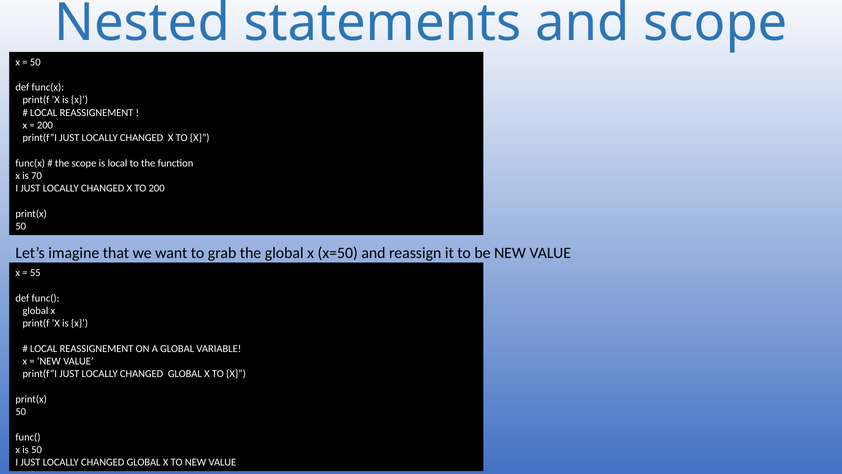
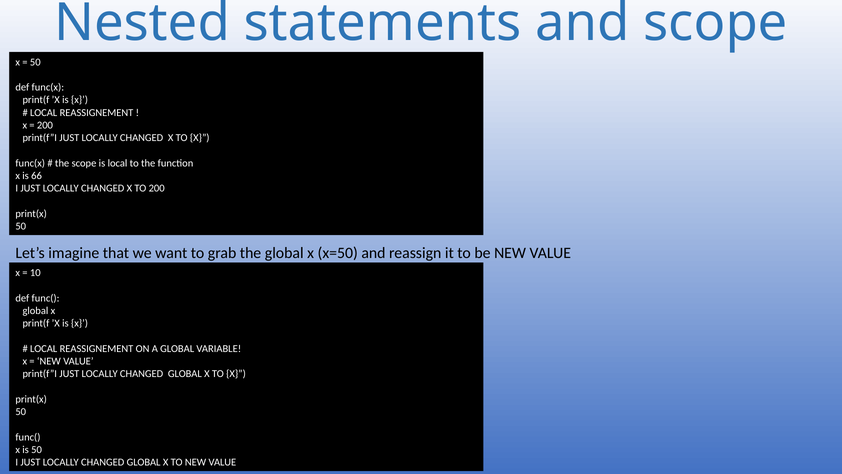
70: 70 -> 66
55: 55 -> 10
